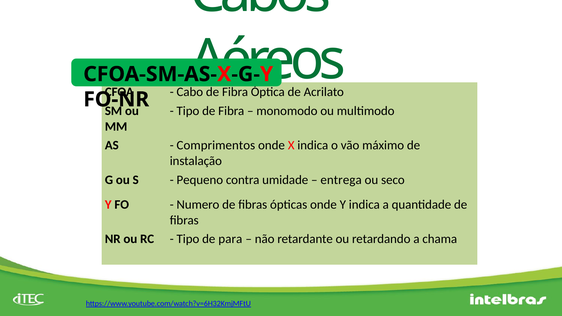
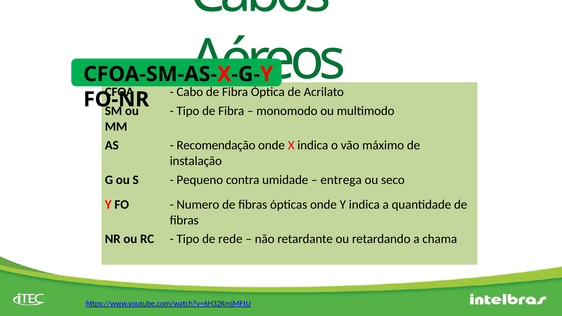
Comprimentos: Comprimentos -> Recomendação
para: para -> rede
